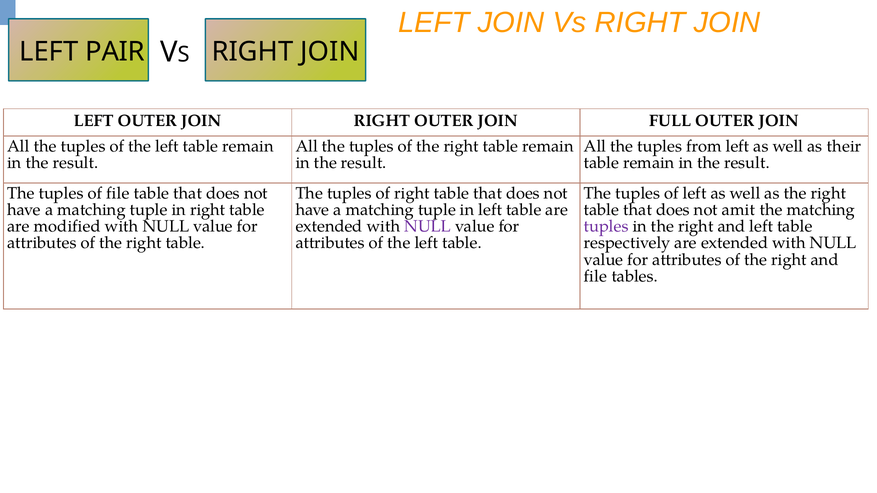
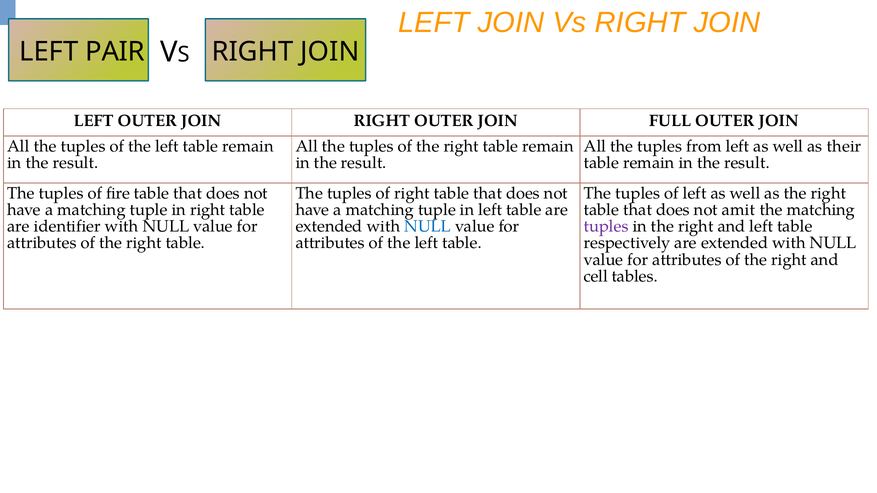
of file: file -> fire
modified: modified -> identifier
NULL at (428, 227) colour: purple -> blue
file at (596, 276): file -> cell
